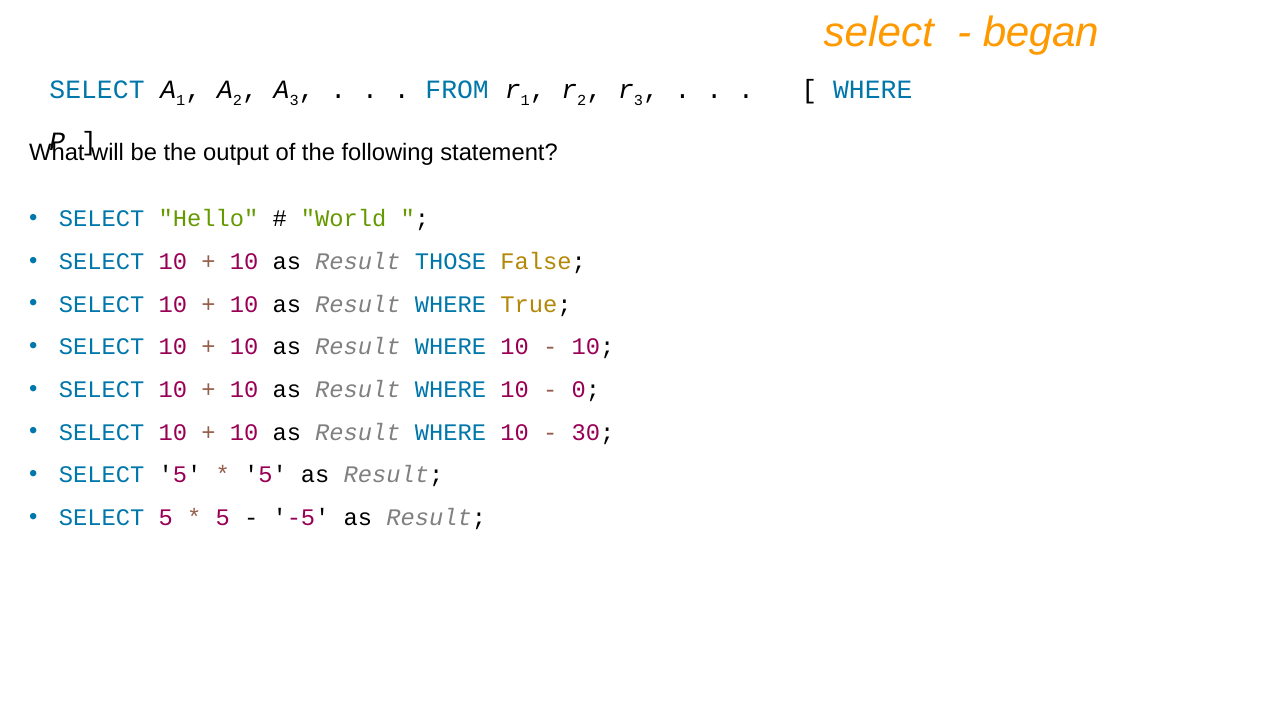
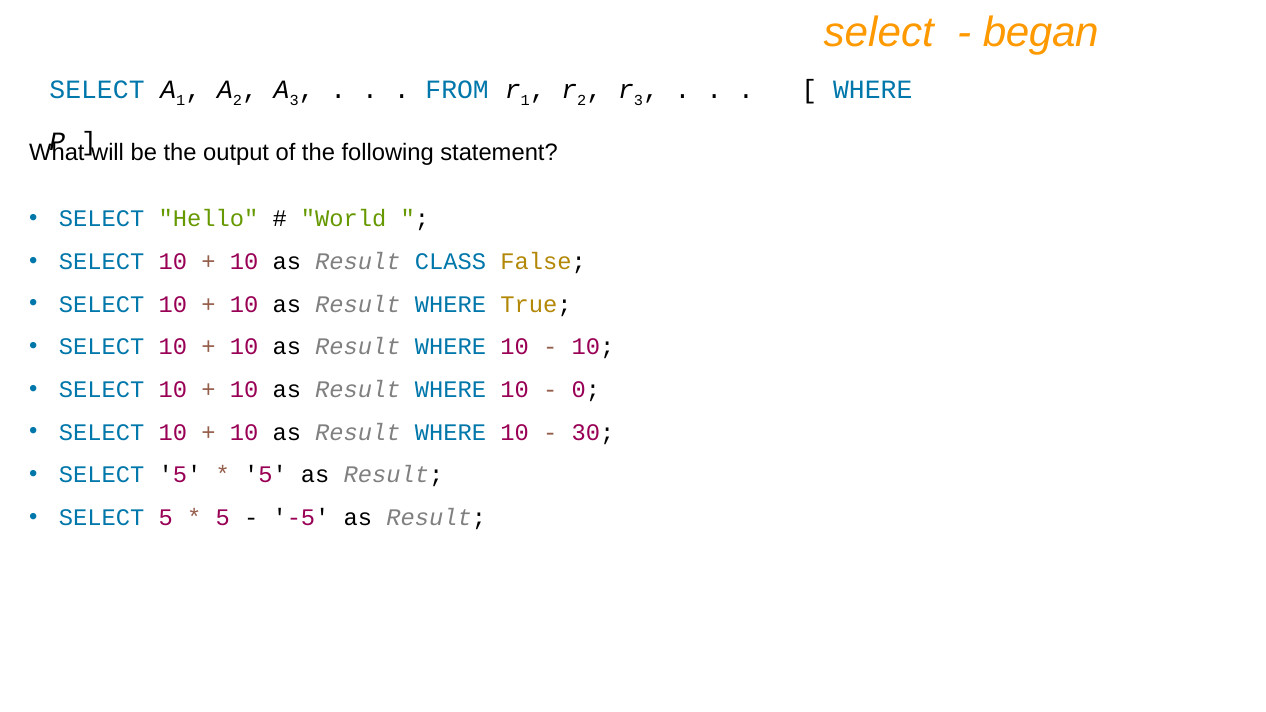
THOSE: THOSE -> CLASS
